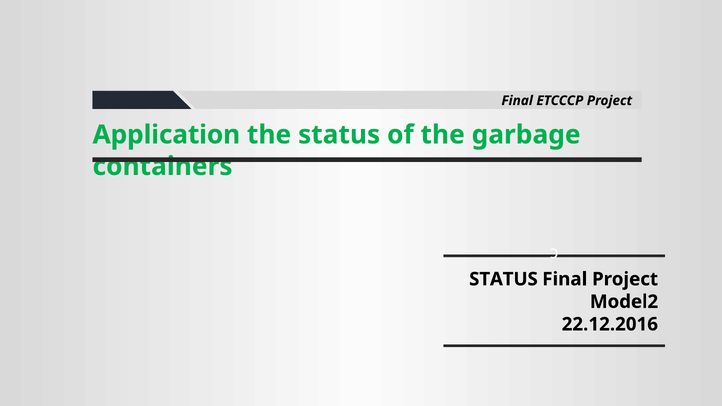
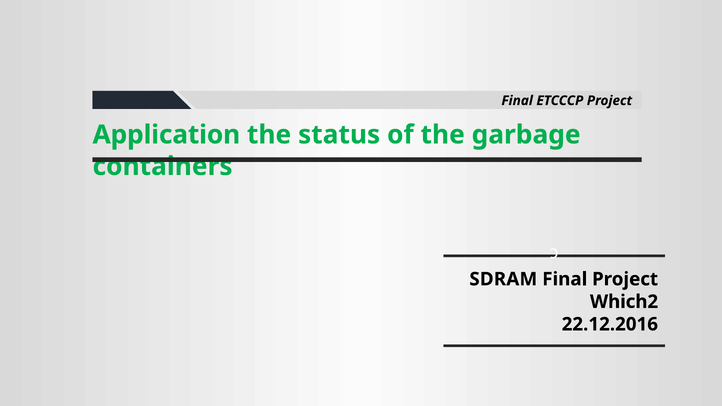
STATUS at (503, 279): STATUS -> SDRAM
Model2: Model2 -> Which2
